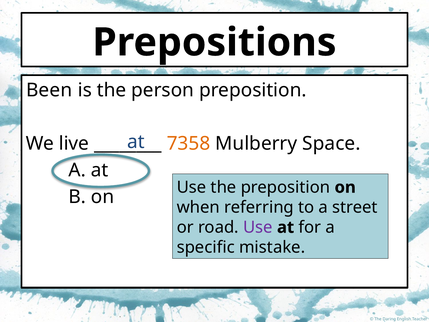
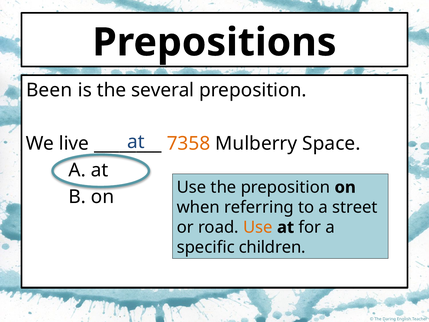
person: person -> several
Use at (258, 227) colour: purple -> orange
mistake: mistake -> children
